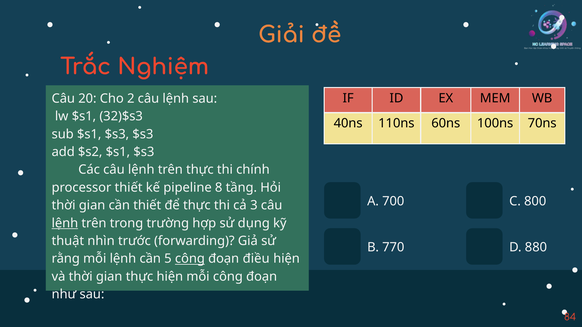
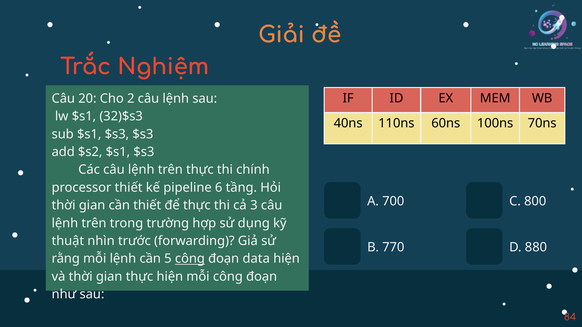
8: 8 -> 6
lệnh at (65, 223) underline: present -> none
điều: điều -> data
